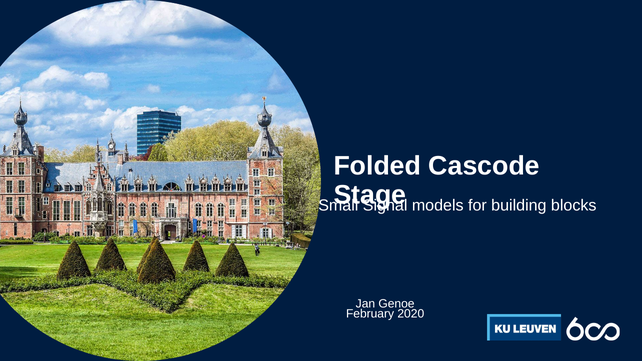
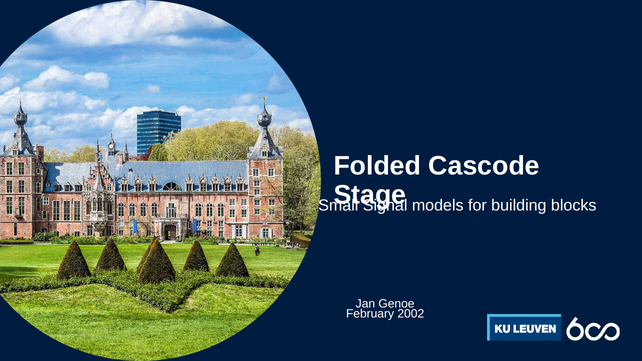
2020: 2020 -> 2002
